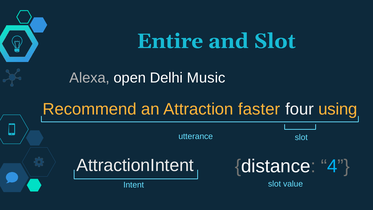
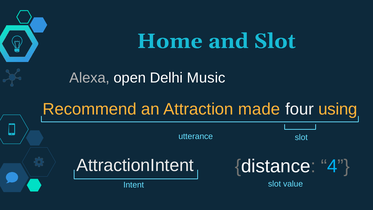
Entire: Entire -> Home
faster: faster -> made
